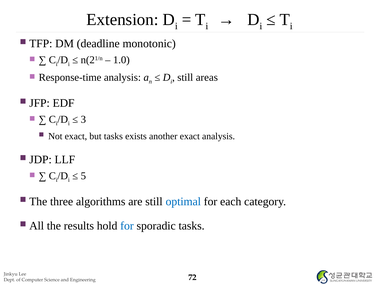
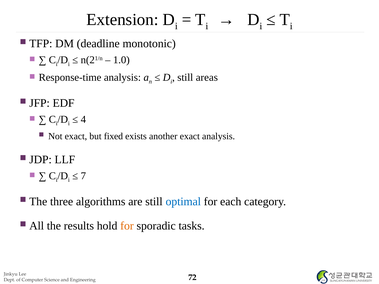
3: 3 -> 4
but tasks: tasks -> fixed
5: 5 -> 7
for at (127, 226) colour: blue -> orange
